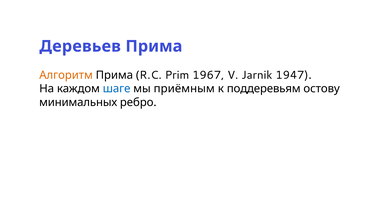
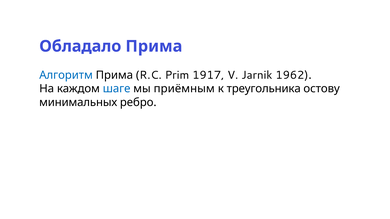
Деревьев: Деревьев -> Обладало
Алгоритм colour: orange -> blue
1967: 1967 -> 1917
1947: 1947 -> 1962
поддеревьям: поддеревьям -> треугольника
